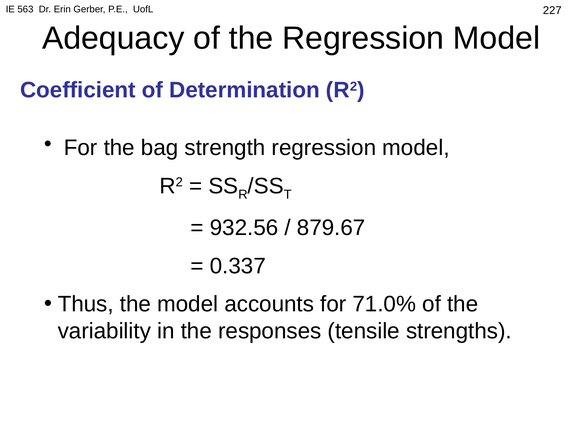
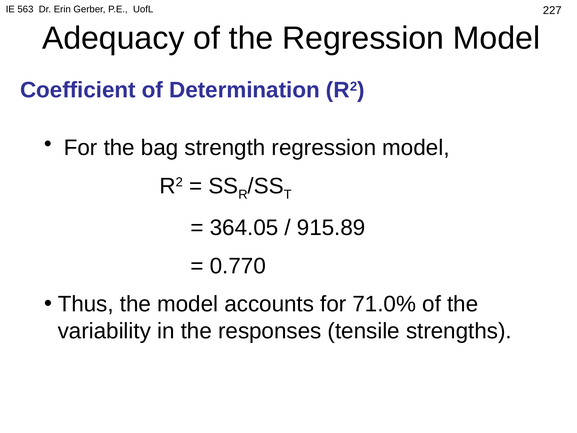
932.56: 932.56 -> 364.05
879.67: 879.67 -> 915.89
0.337: 0.337 -> 0.770
